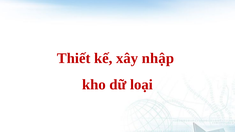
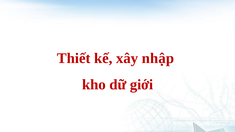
loại: loại -> giới
